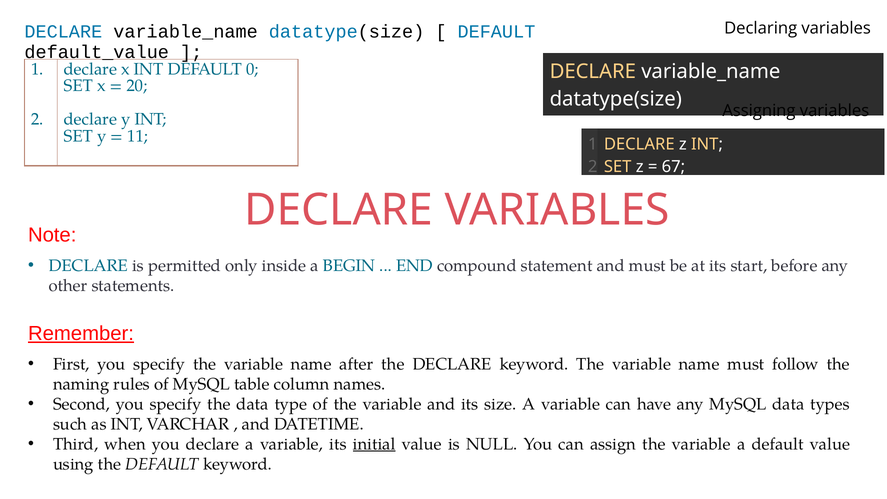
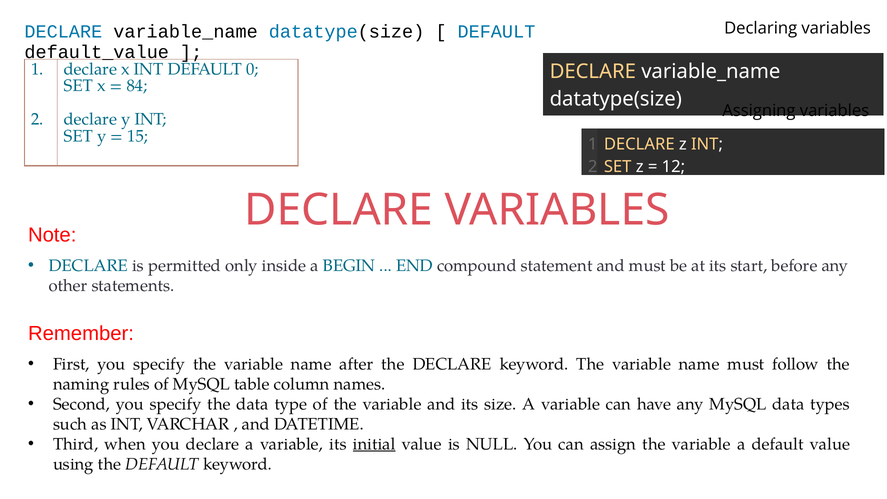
20: 20 -> 84
11: 11 -> 15
67: 67 -> 12
Remember underline: present -> none
